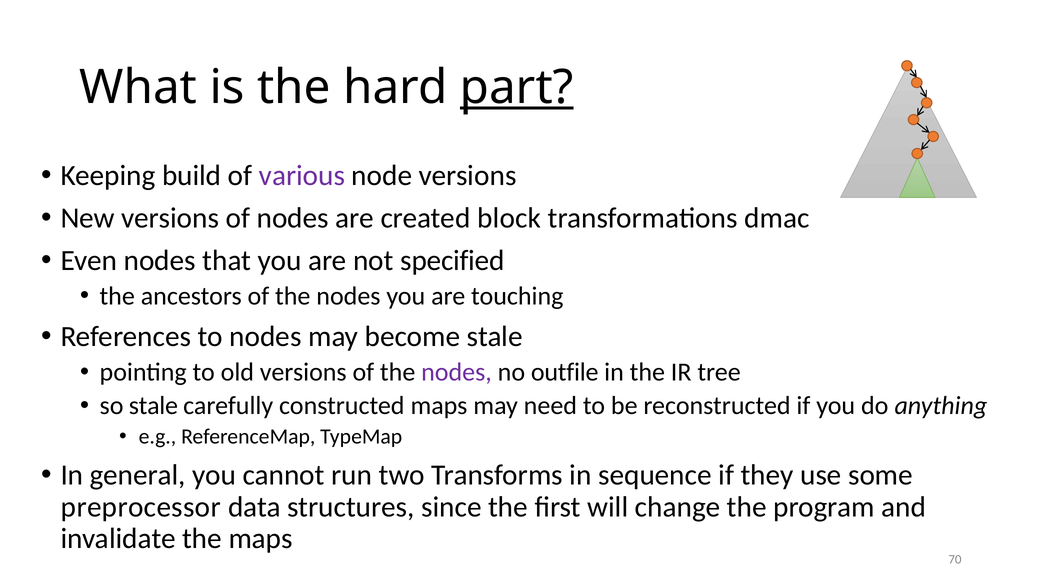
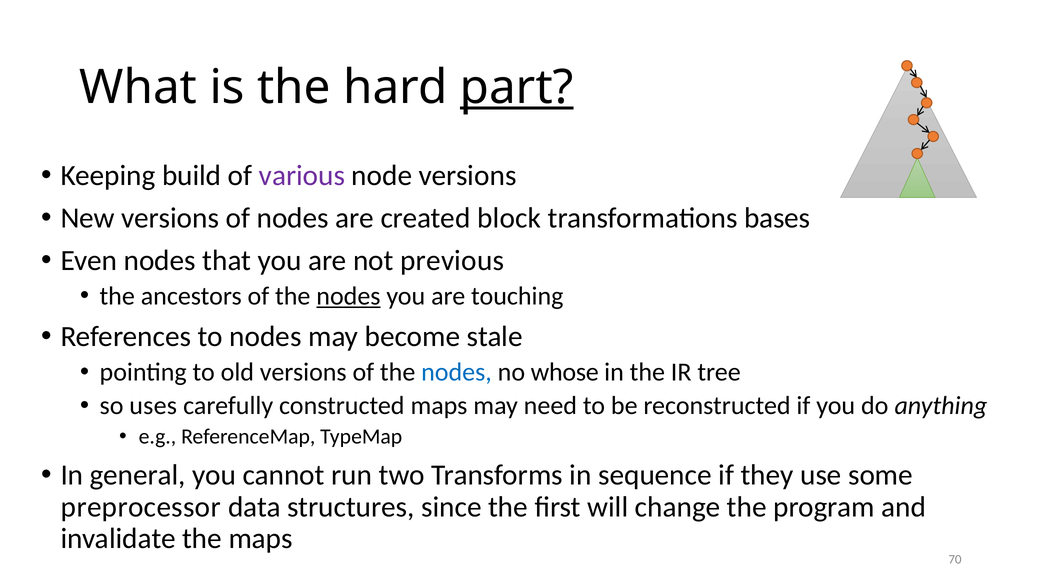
dmac: dmac -> bases
specified: specified -> previous
nodes at (348, 296) underline: none -> present
nodes at (457, 372) colour: purple -> blue
outfile: outfile -> whose
so stale: stale -> uses
